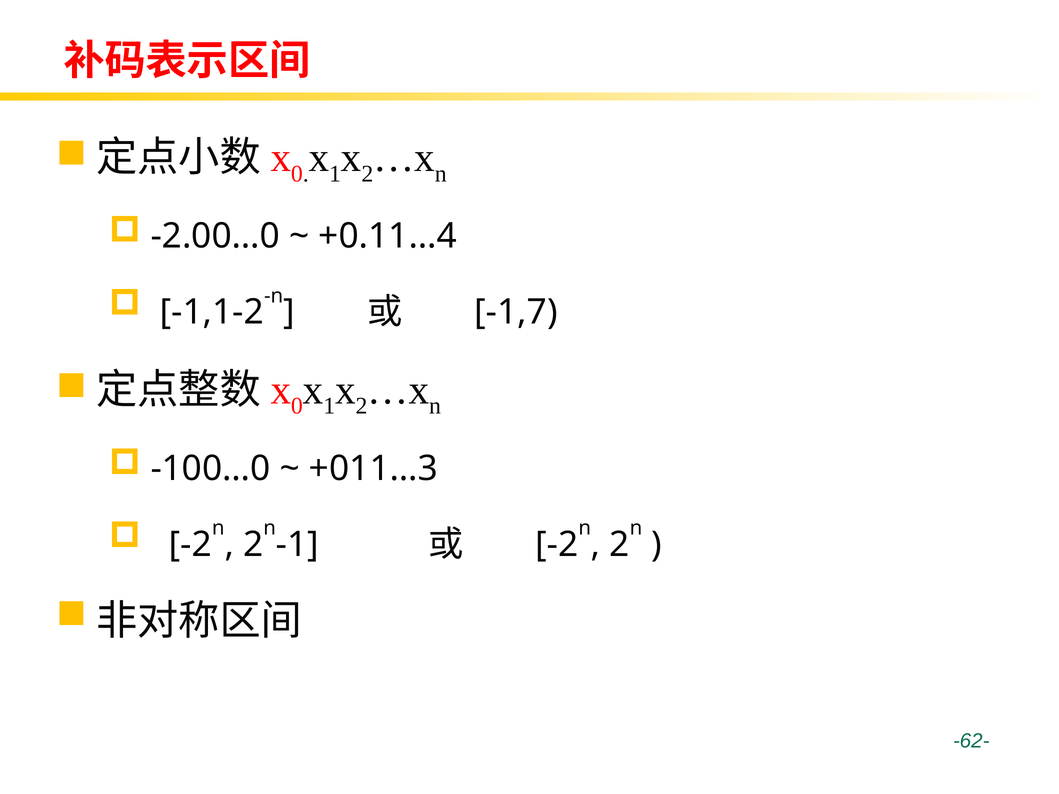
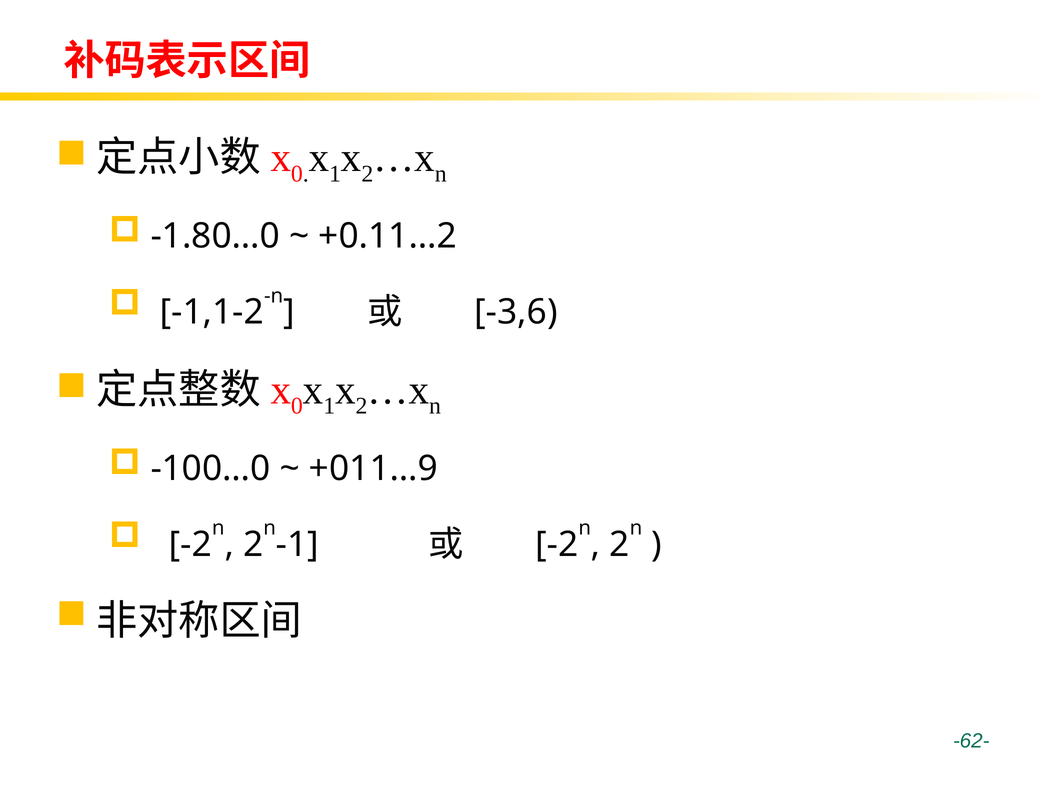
-2.00…0: -2.00…0 -> -1.80…0
+0.11…4: +0.11…4 -> +0.11…2
-1,7: -1,7 -> -3,6
+011…3: +011…3 -> +011…9
